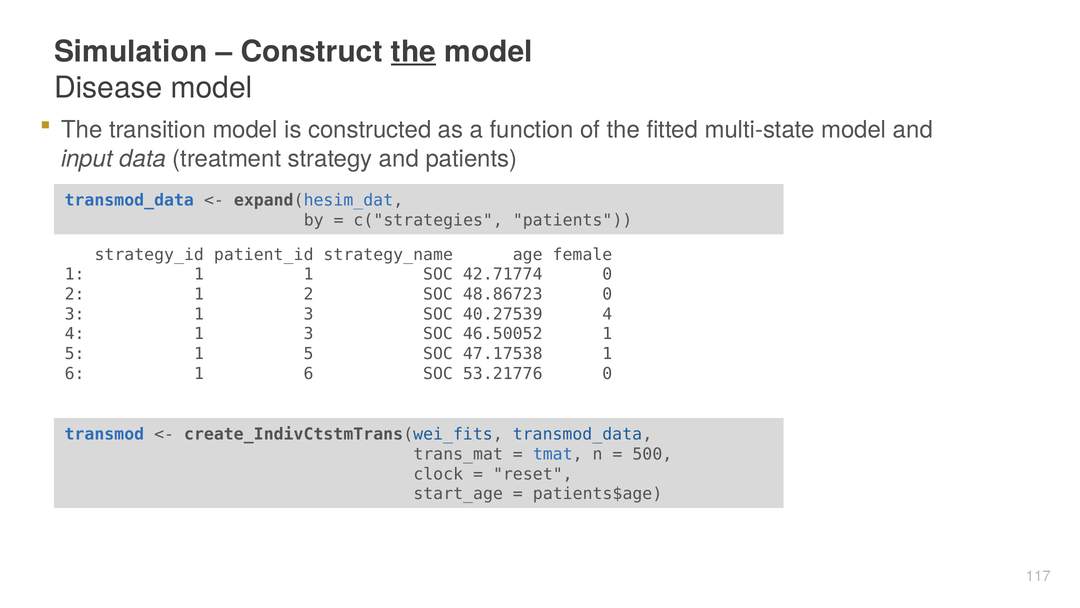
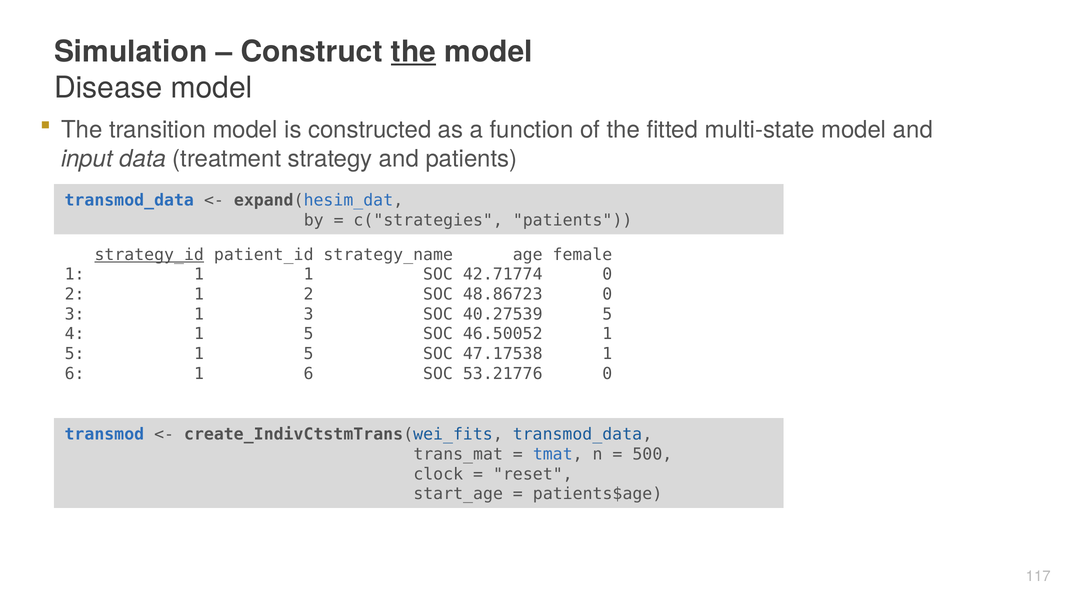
strategy_id underline: none -> present
40.27539 4: 4 -> 5
4 1 3: 3 -> 5
